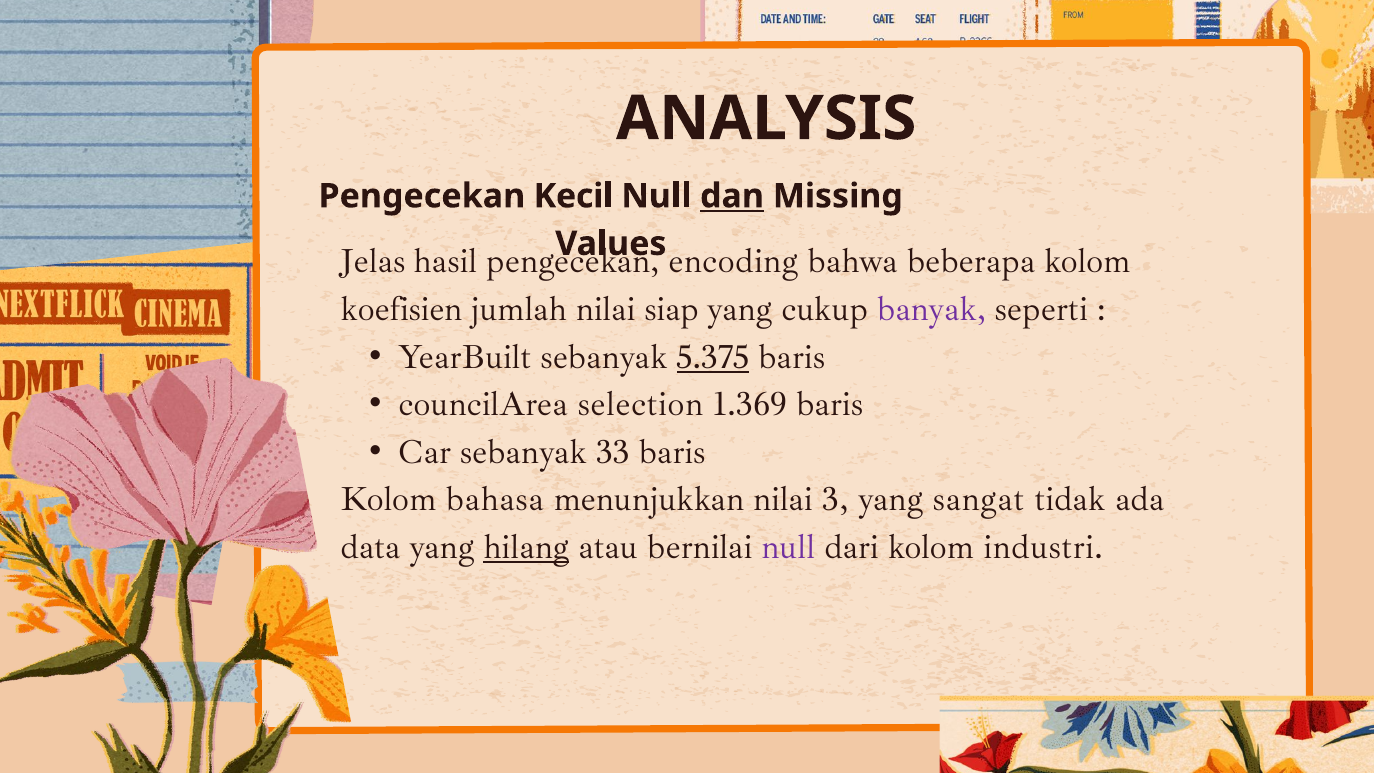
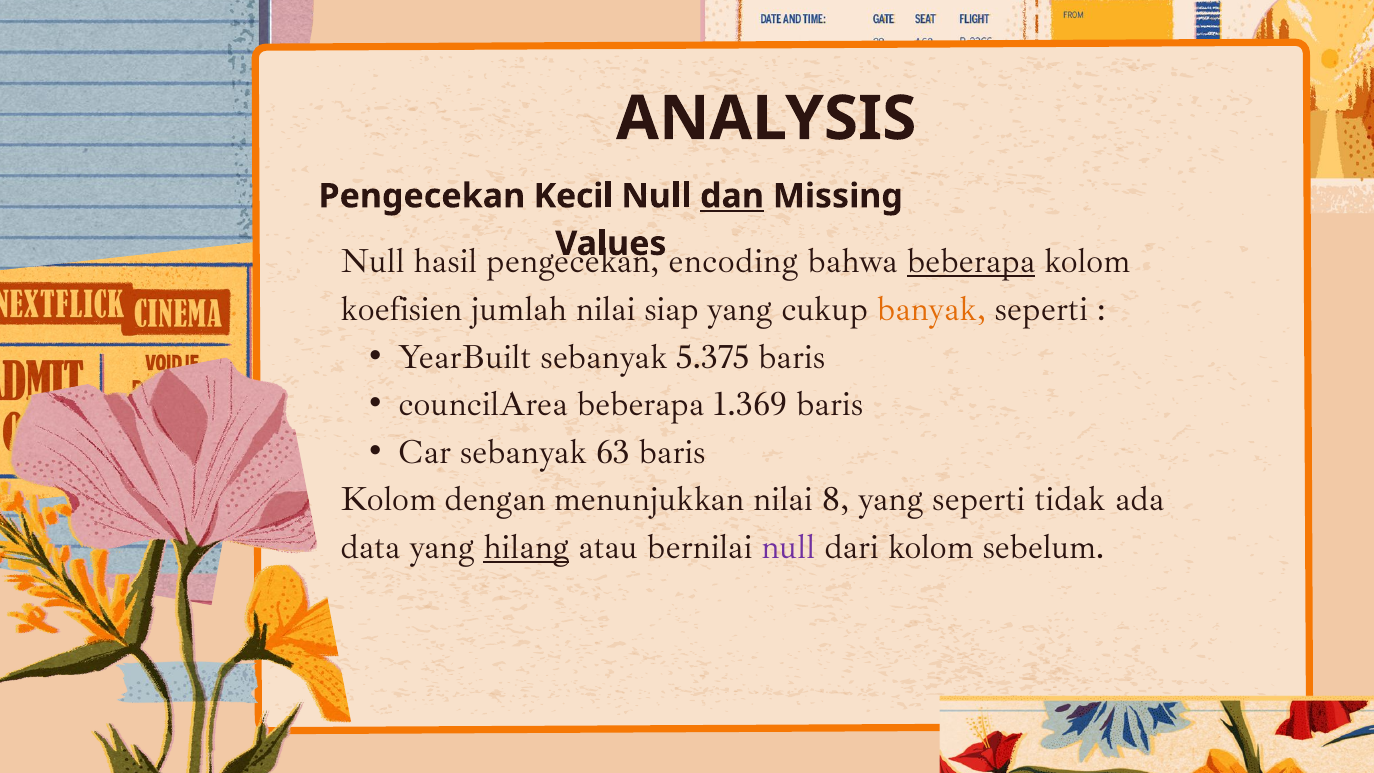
Jelas at (373, 262): Jelas -> Null
beberapa at (971, 262) underline: none -> present
banyak colour: purple -> orange
5.375 underline: present -> none
councilArea selection: selection -> beberapa
33: 33 -> 63
bahasa: bahasa -> dengan
3: 3 -> 8
yang sangat: sangat -> seperti
industri: industri -> sebelum
